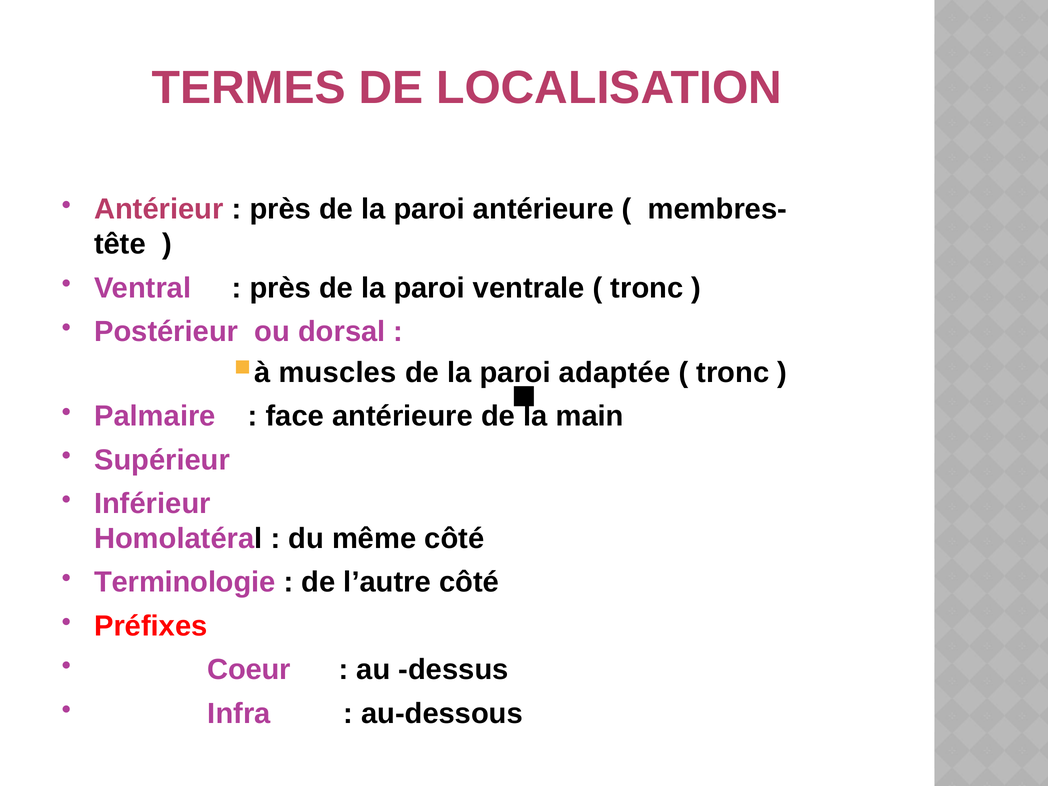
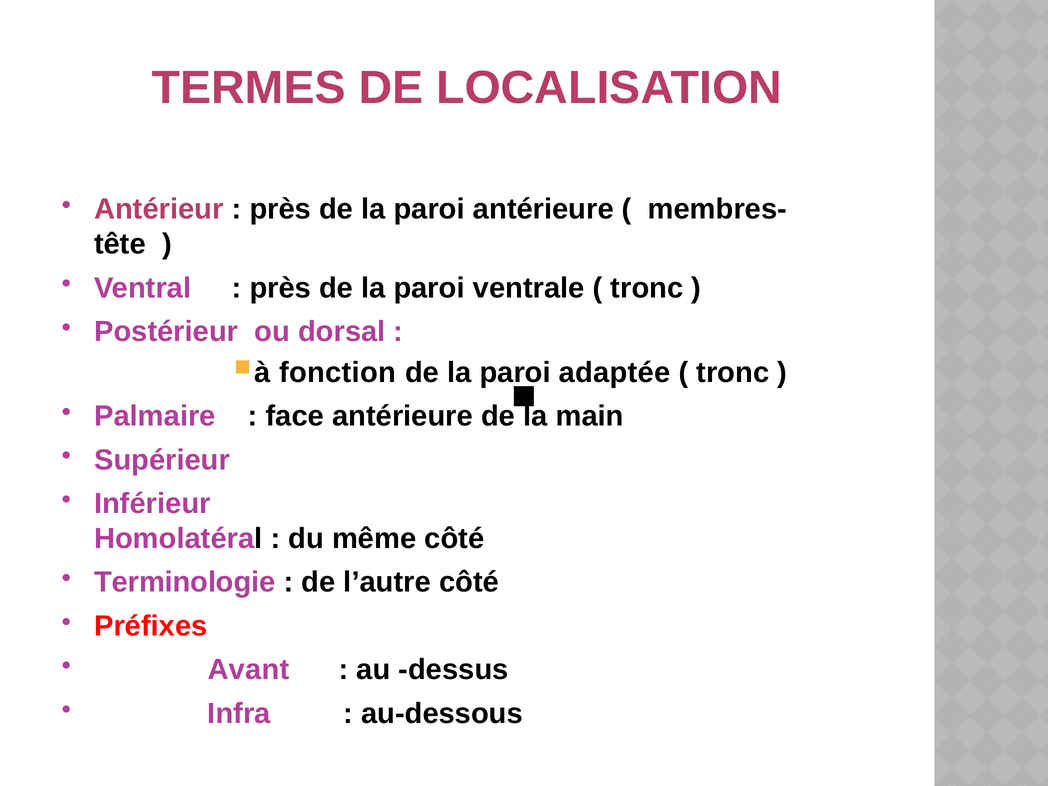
muscles: muscles -> fonction
Coeur: Coeur -> Avant
